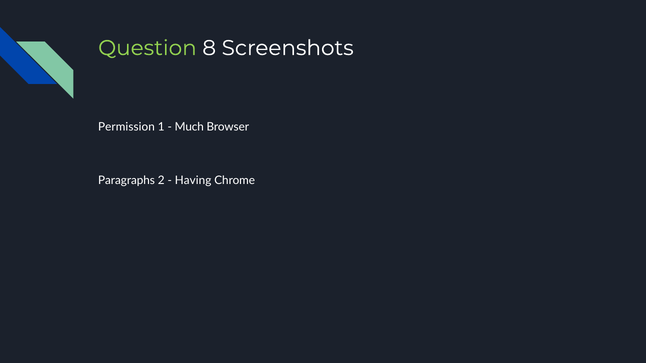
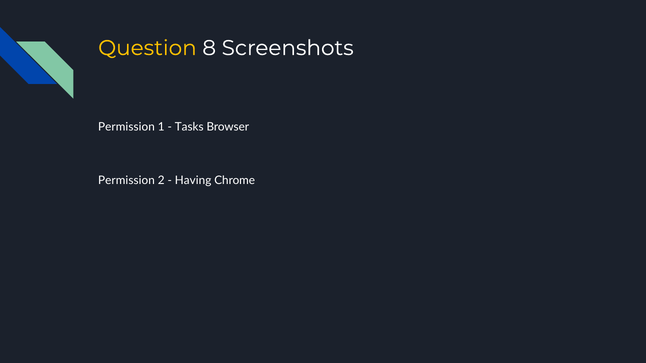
Question colour: light green -> yellow
Much: Much -> Tasks
Paragraphs at (127, 181): Paragraphs -> Permission
